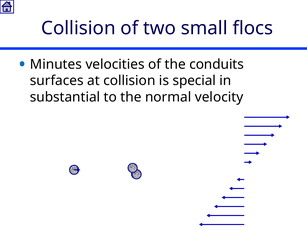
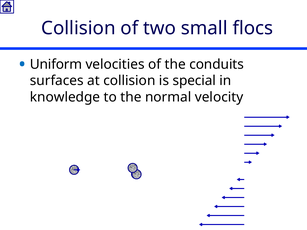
Minutes: Minutes -> Uniform
substantial: substantial -> knowledge
